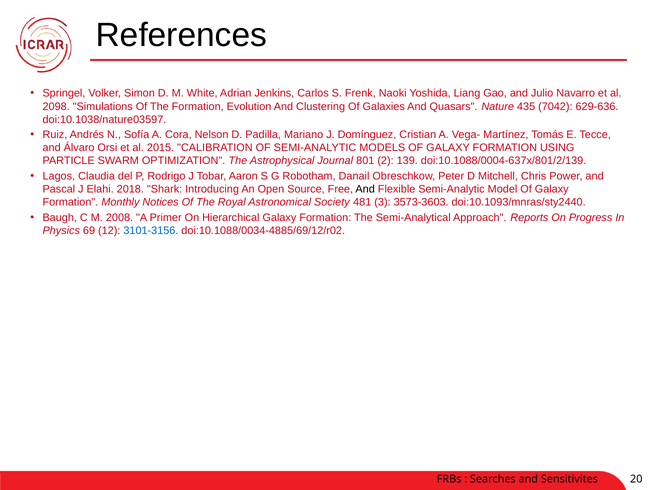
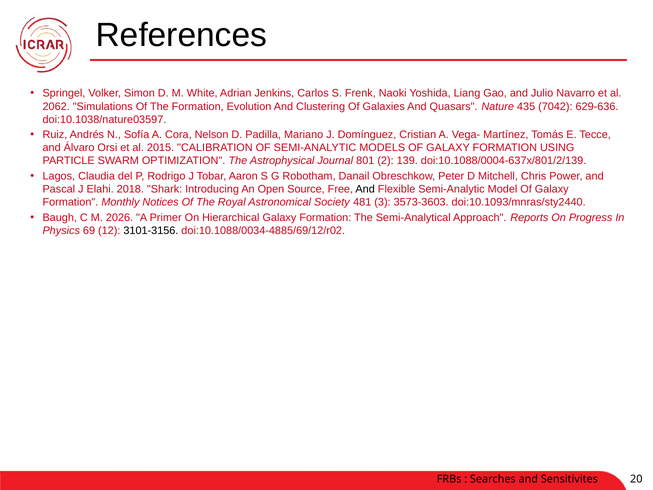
2098: 2098 -> 2062
2008: 2008 -> 2026
3101-3156 colour: blue -> black
